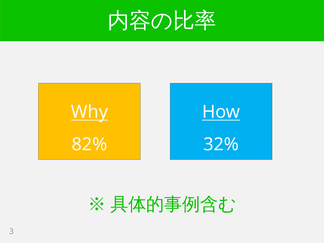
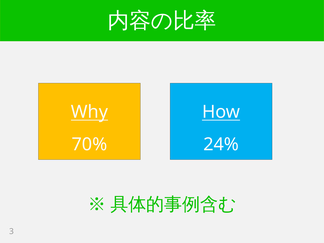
82%: 82% -> 70%
32%: 32% -> 24%
